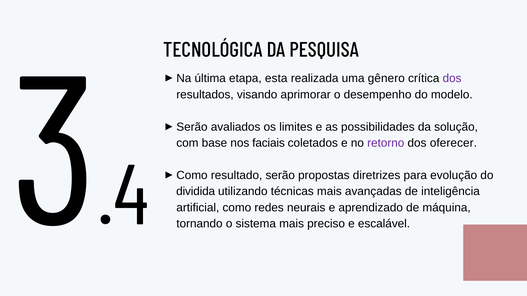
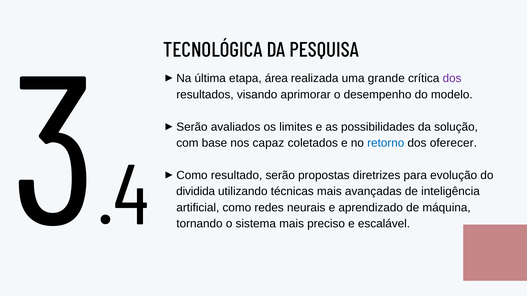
esta: esta -> área
gênero: gênero -> grande
faciais: faciais -> capaz
retorno colour: purple -> blue
